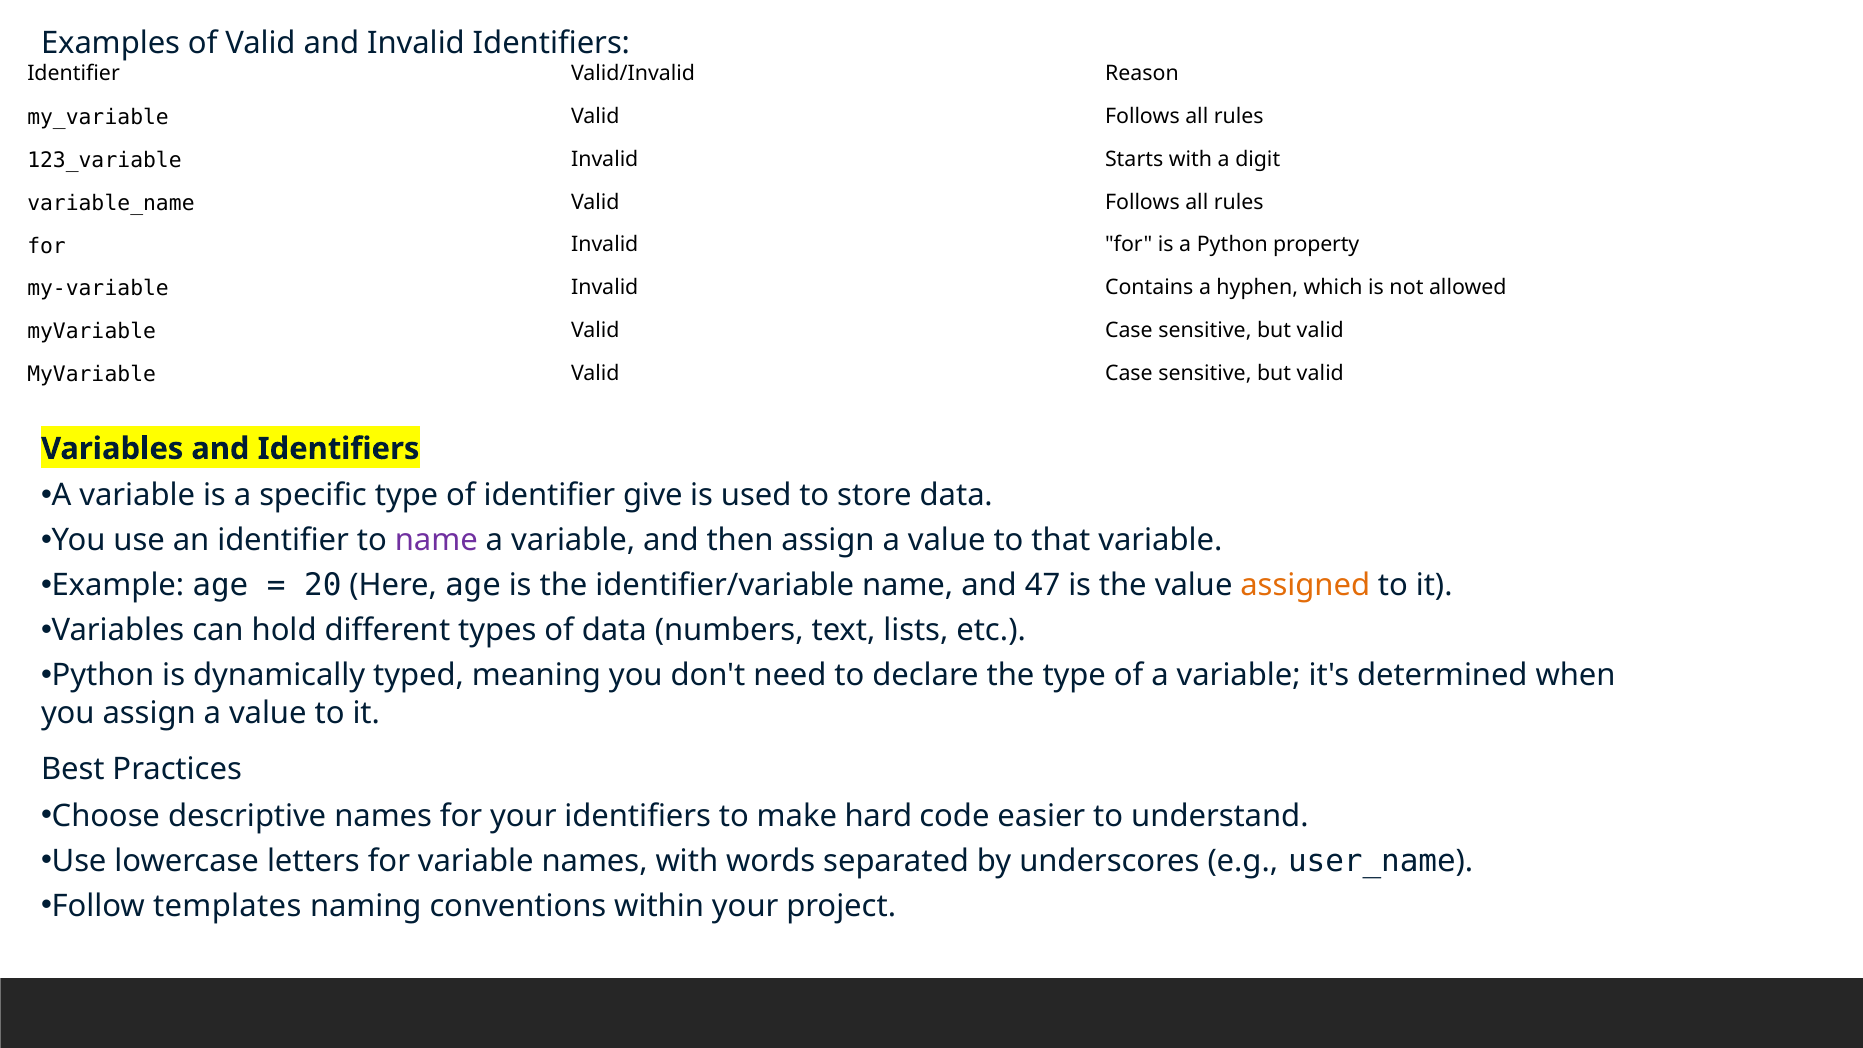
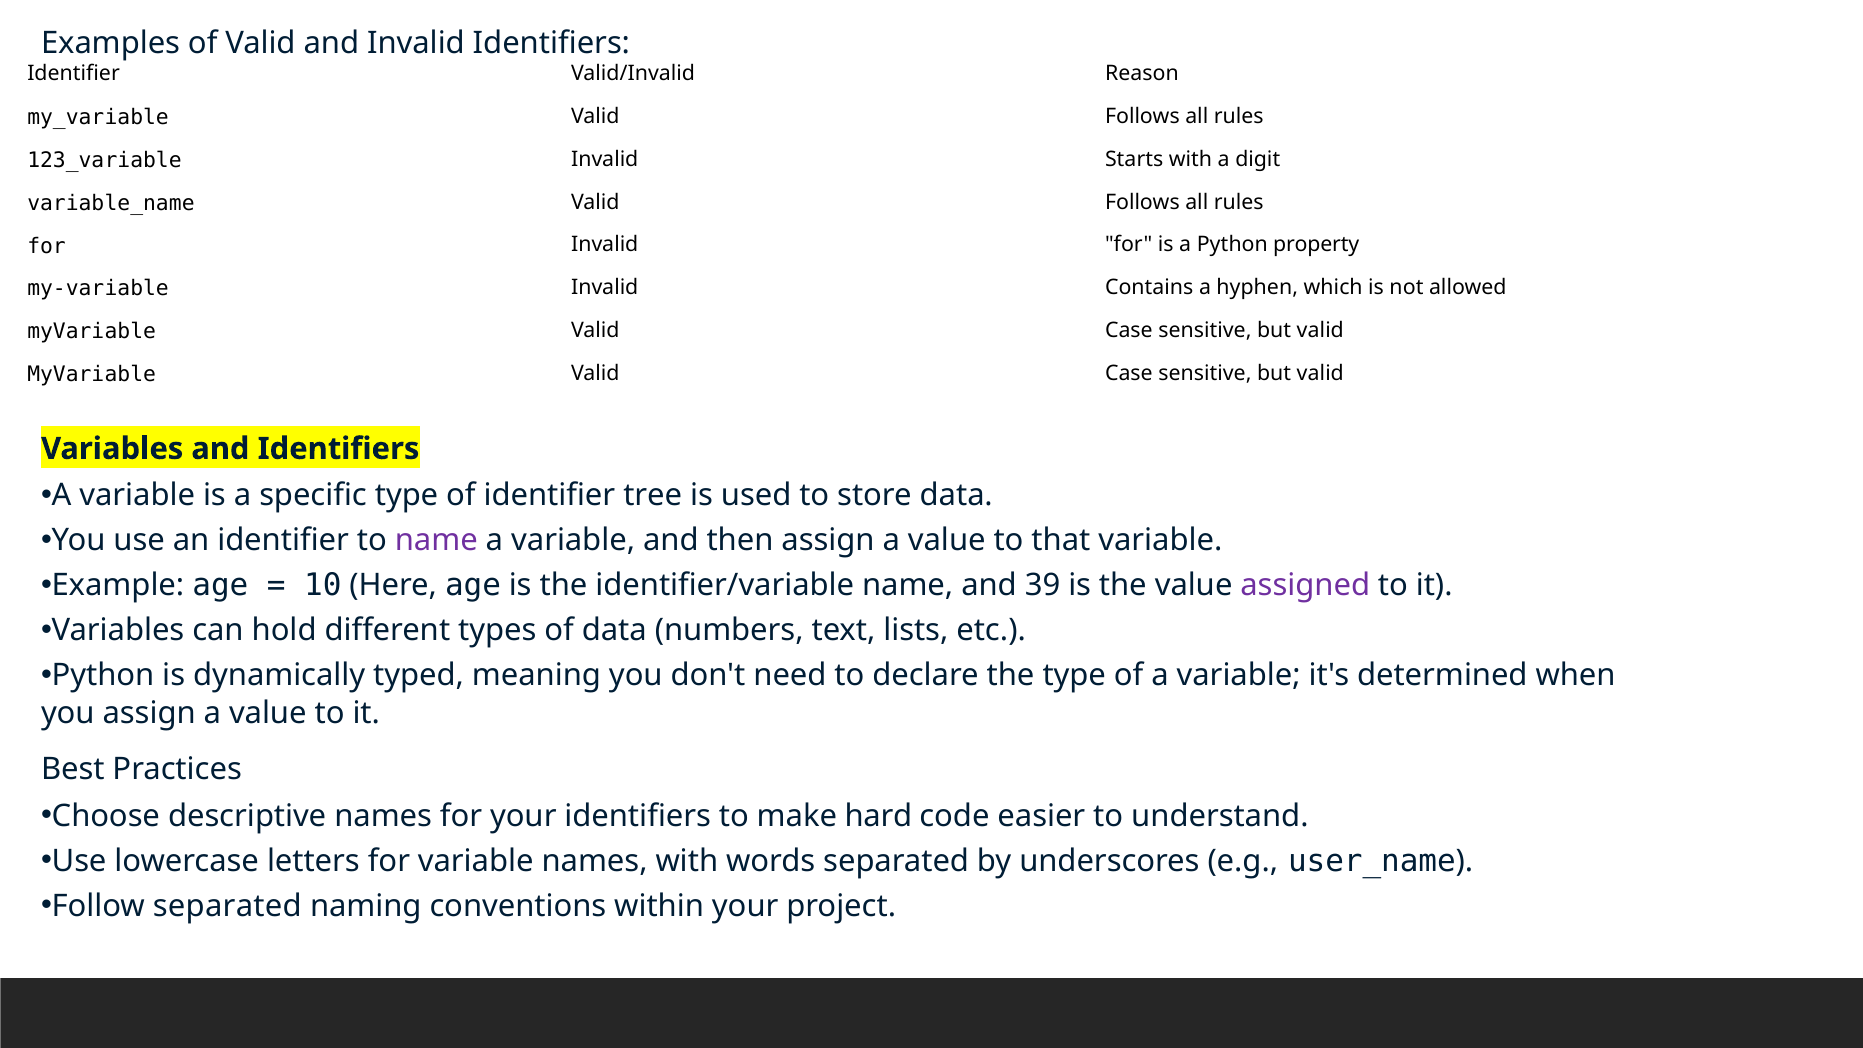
give: give -> tree
20: 20 -> 10
47: 47 -> 39
assigned colour: orange -> purple
Follow templates: templates -> separated
